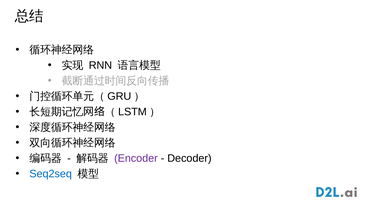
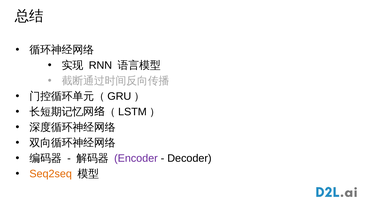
Seq2seq colour: blue -> orange
